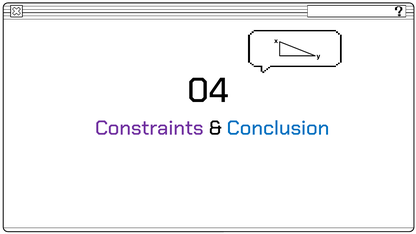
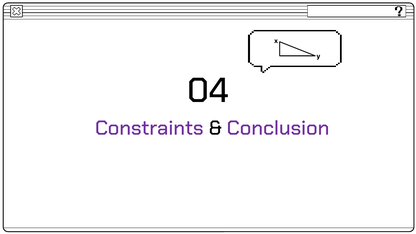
Conclusion colour: blue -> purple
